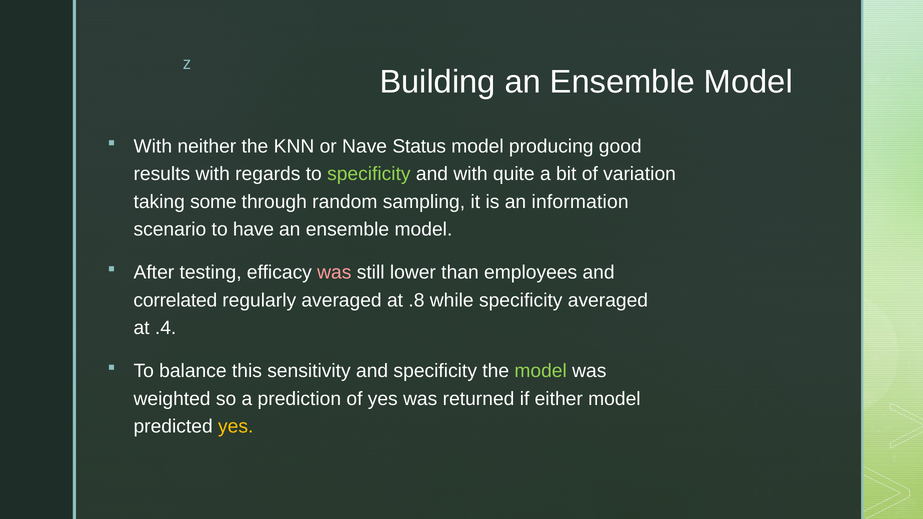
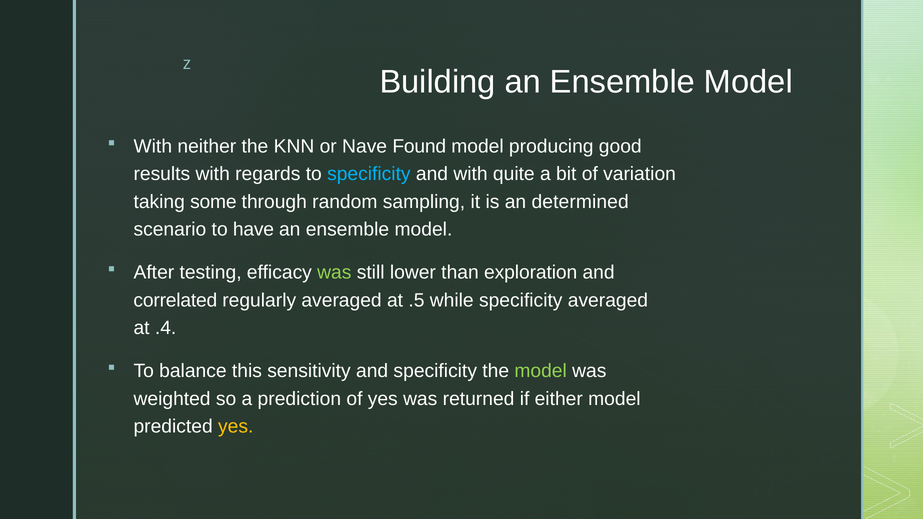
Status: Status -> Found
specificity at (369, 174) colour: light green -> light blue
information: information -> determined
was at (334, 273) colour: pink -> light green
employees: employees -> exploration
.8: .8 -> .5
